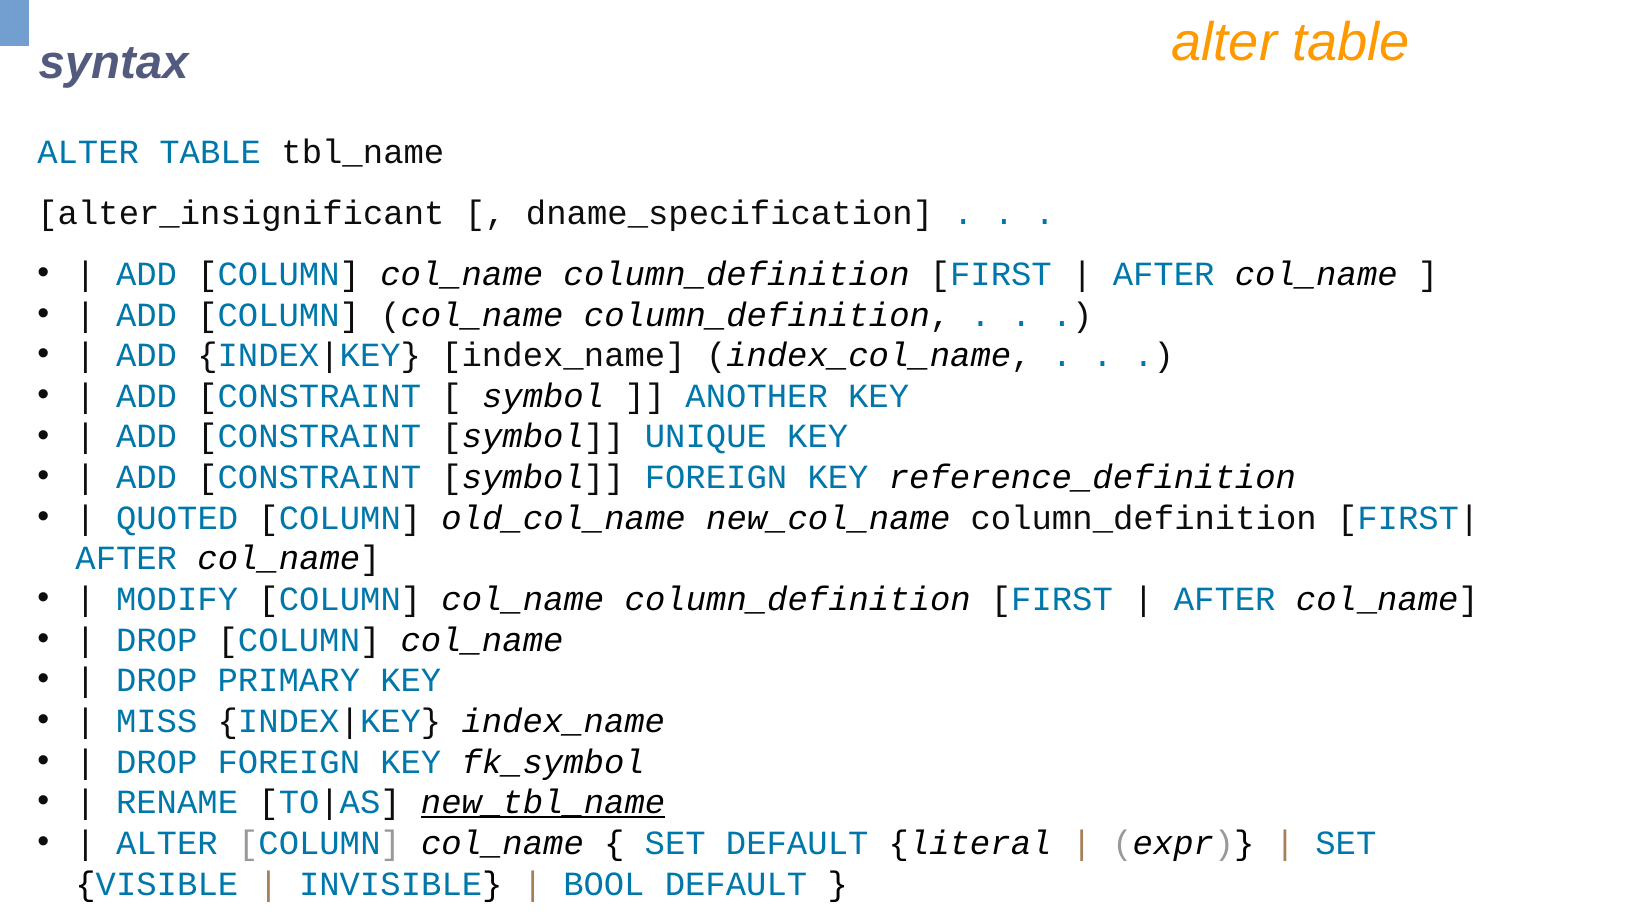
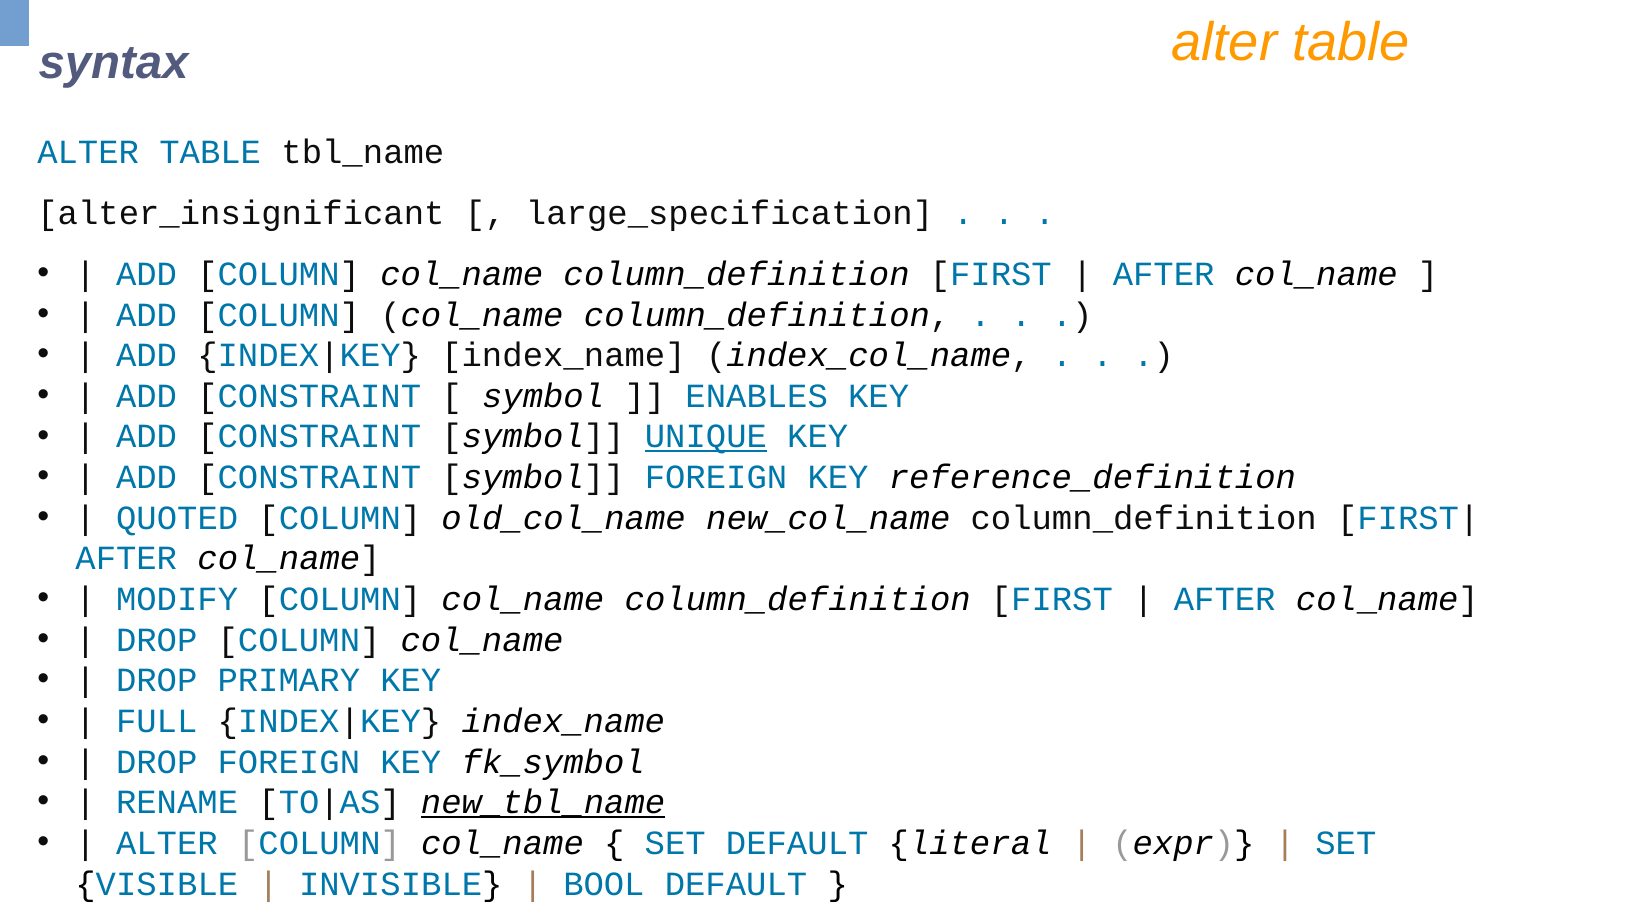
dname_specification: dname_specification -> large_specification
ANOTHER: ANOTHER -> ENABLES
UNIQUE underline: none -> present
MISS: MISS -> FULL
